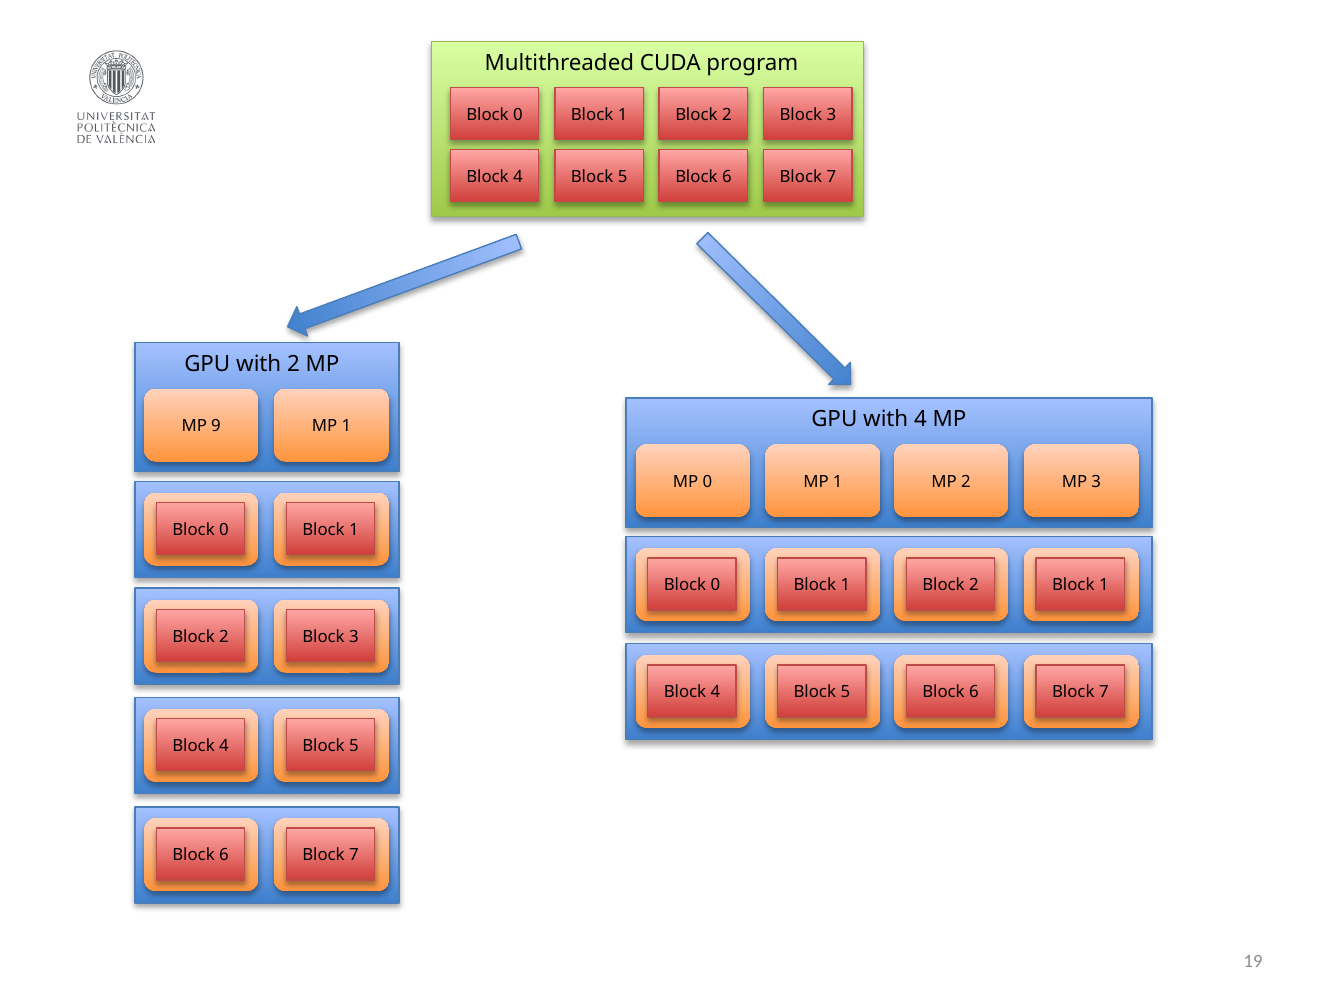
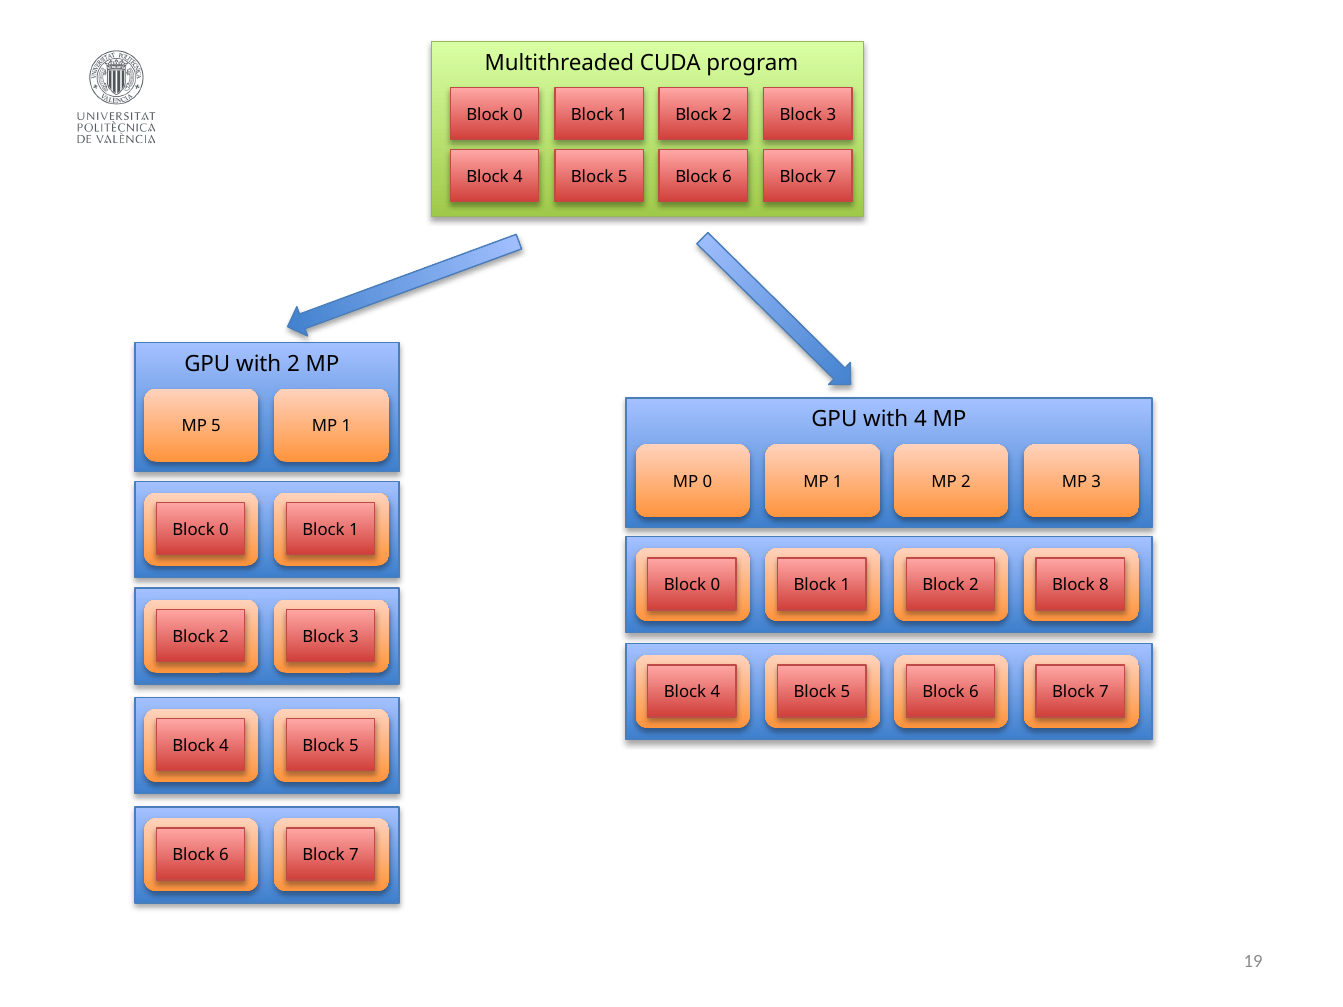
MP 9: 9 -> 5
1 at (1104, 585): 1 -> 8
